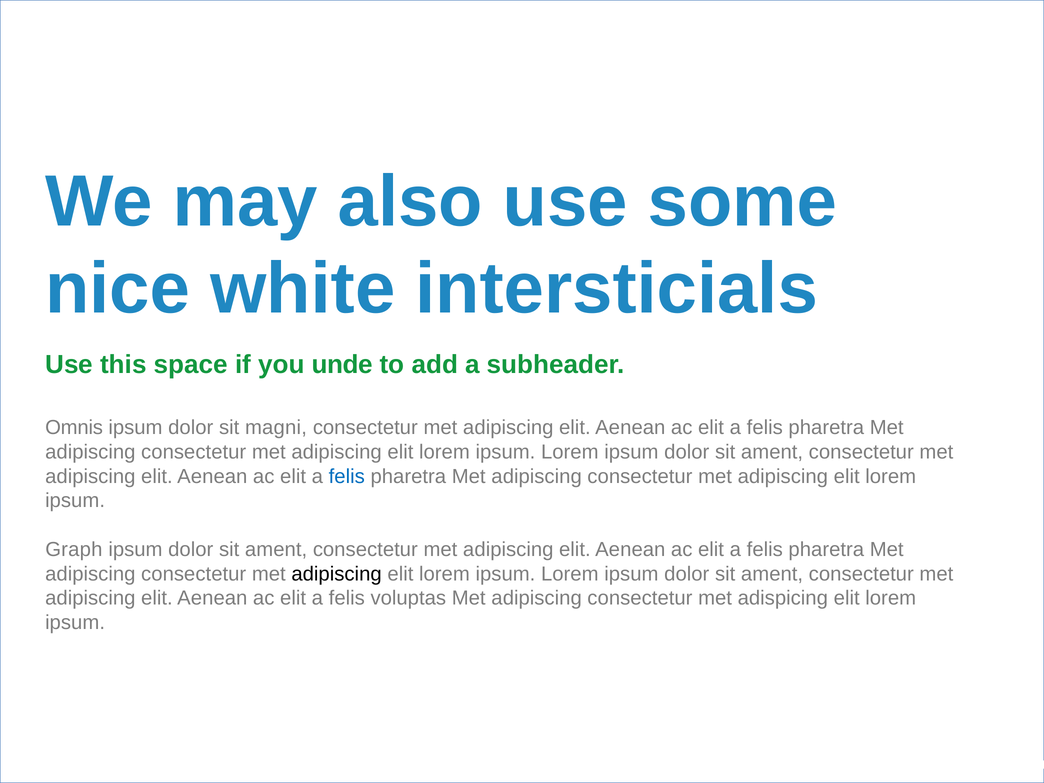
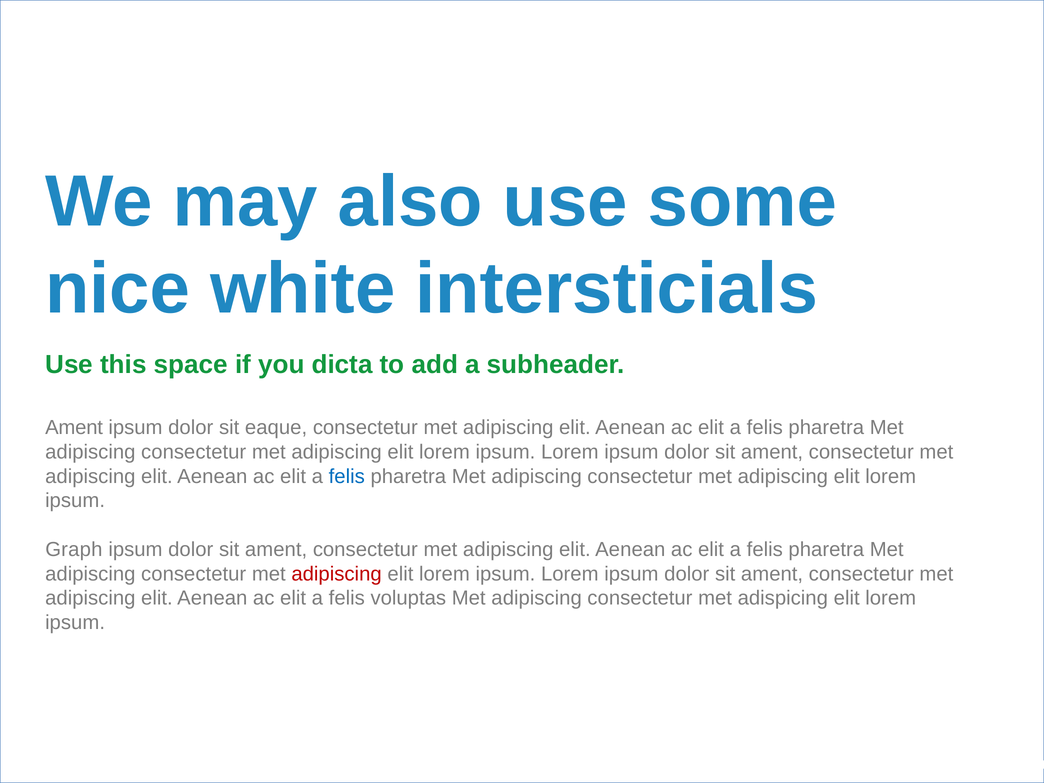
unde: unde -> dicta
Omnis at (74, 428): Omnis -> Ament
magni: magni -> eaque
adipiscing at (337, 574) colour: black -> red
